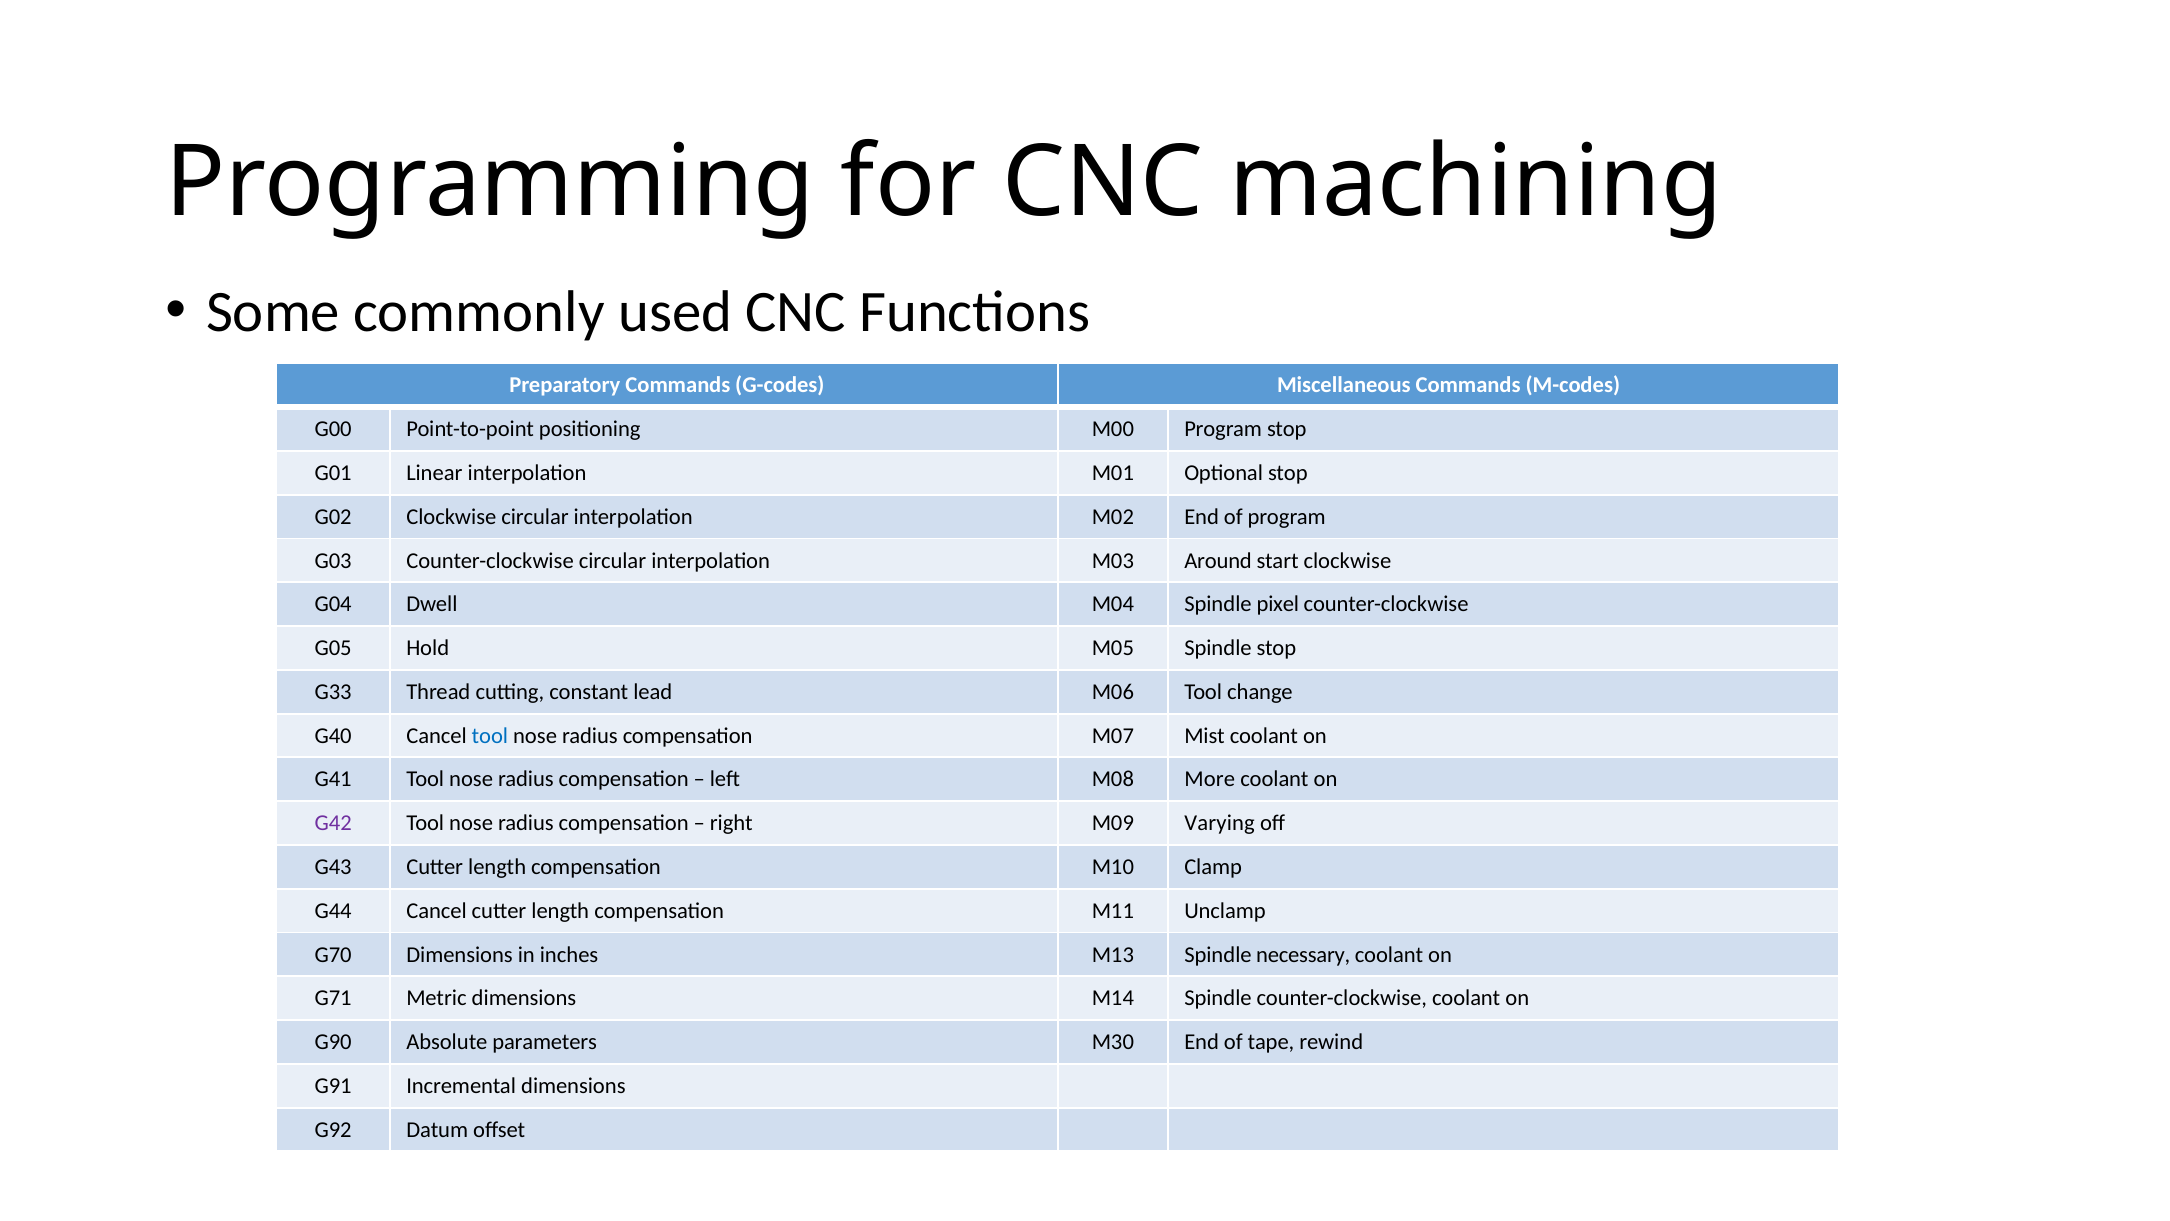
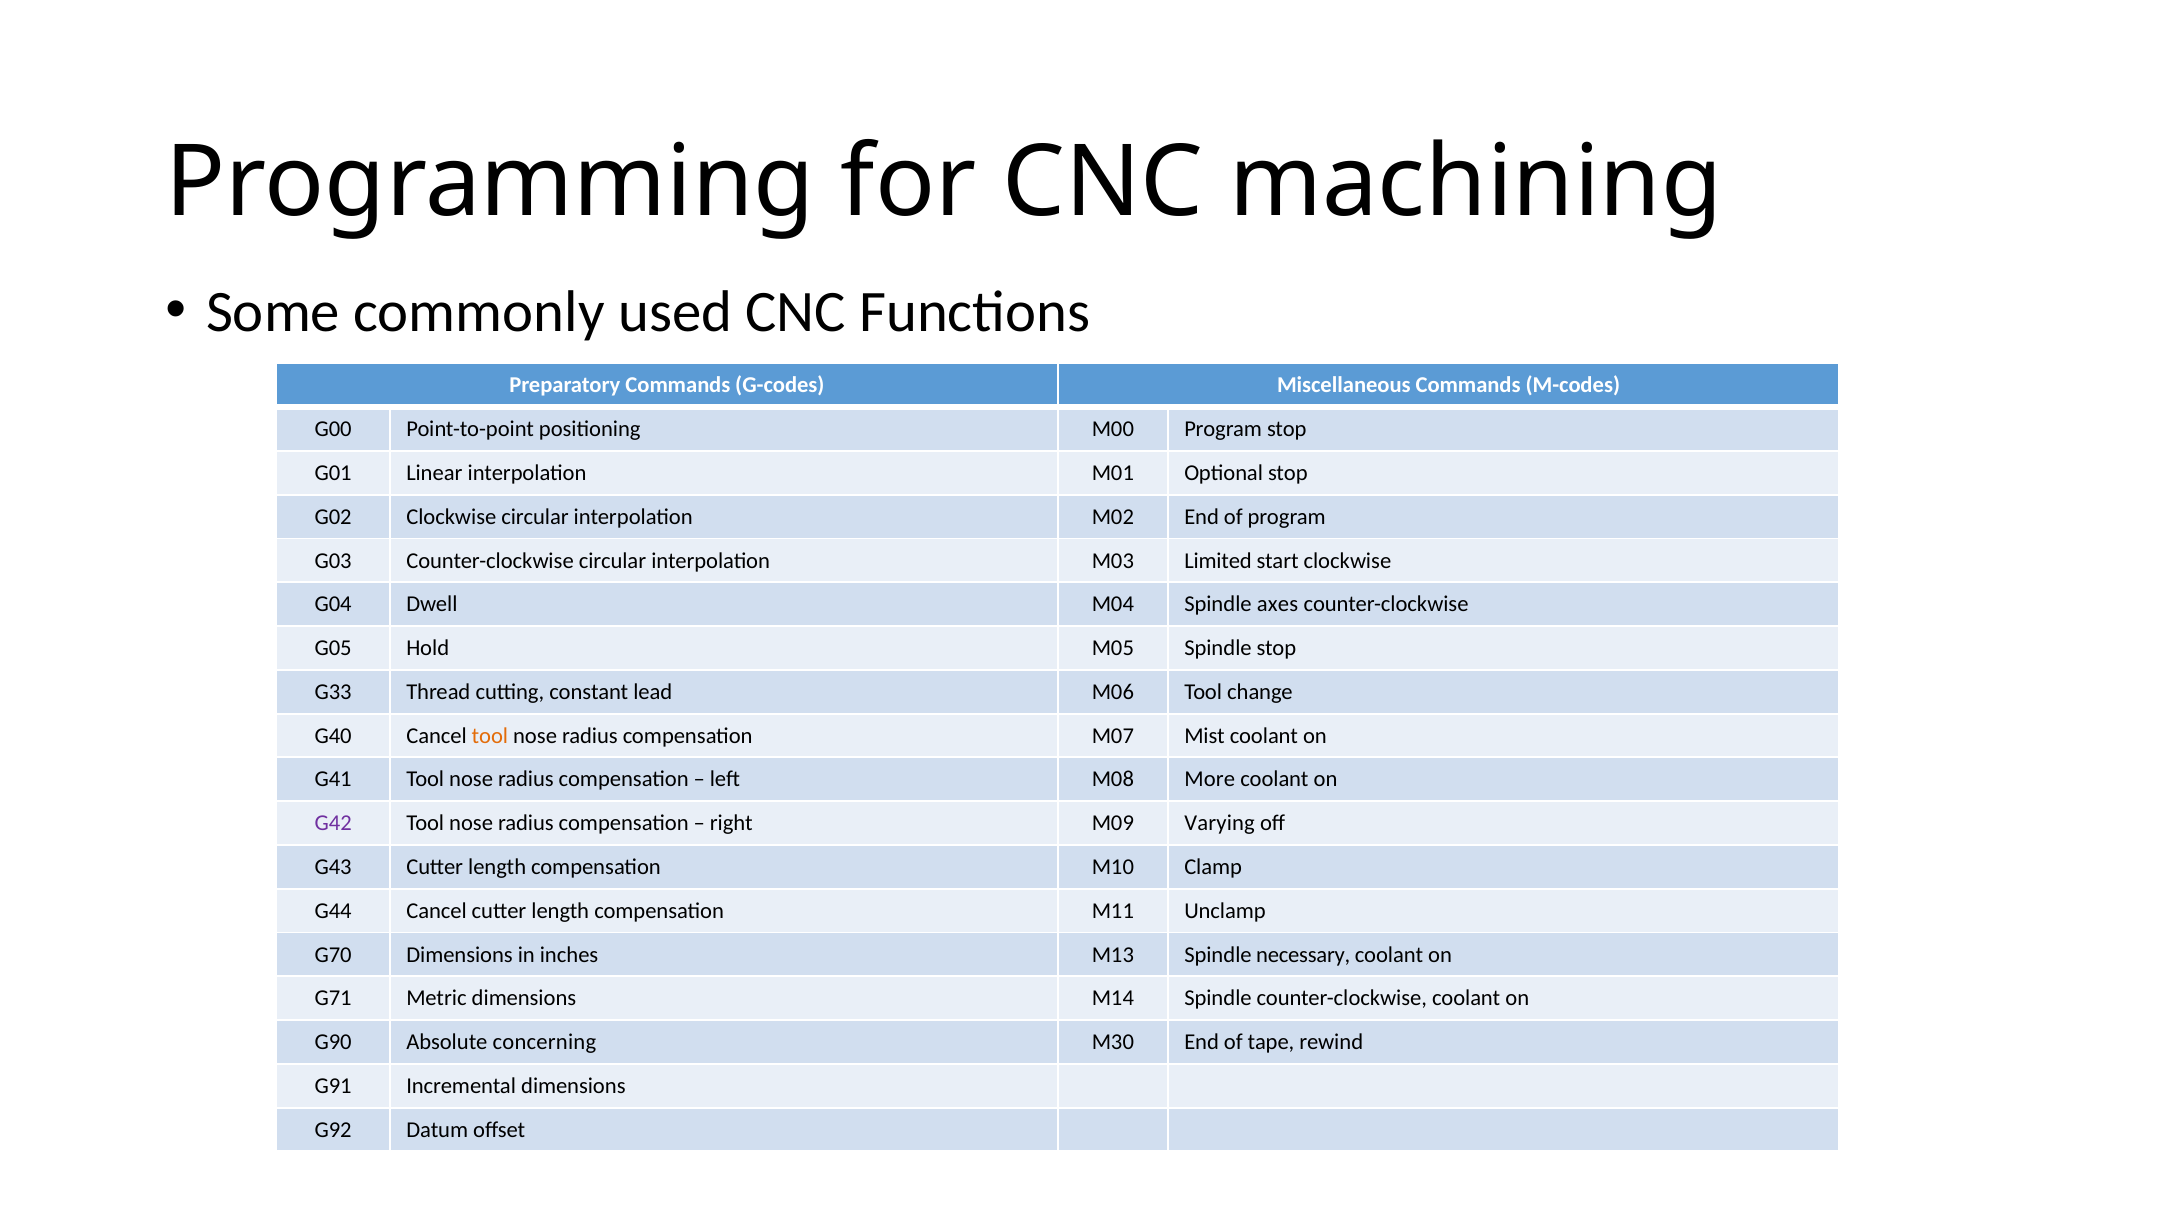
Around: Around -> Limited
pixel: pixel -> axes
tool at (490, 735) colour: blue -> orange
parameters: parameters -> concerning
